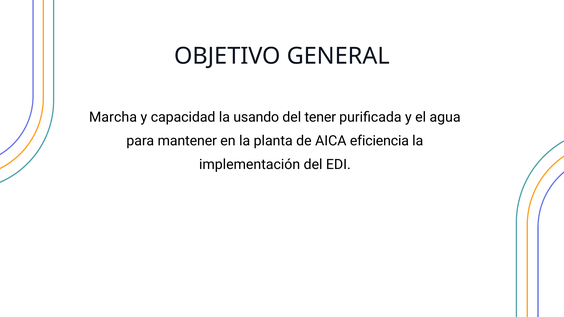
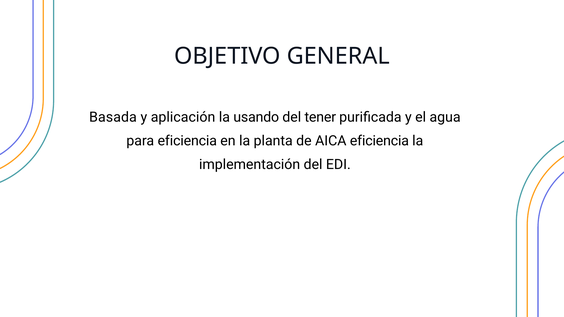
Marcha: Marcha -> Basada
capacidad: capacidad -> aplicación
para mantener: mantener -> eficiencia
